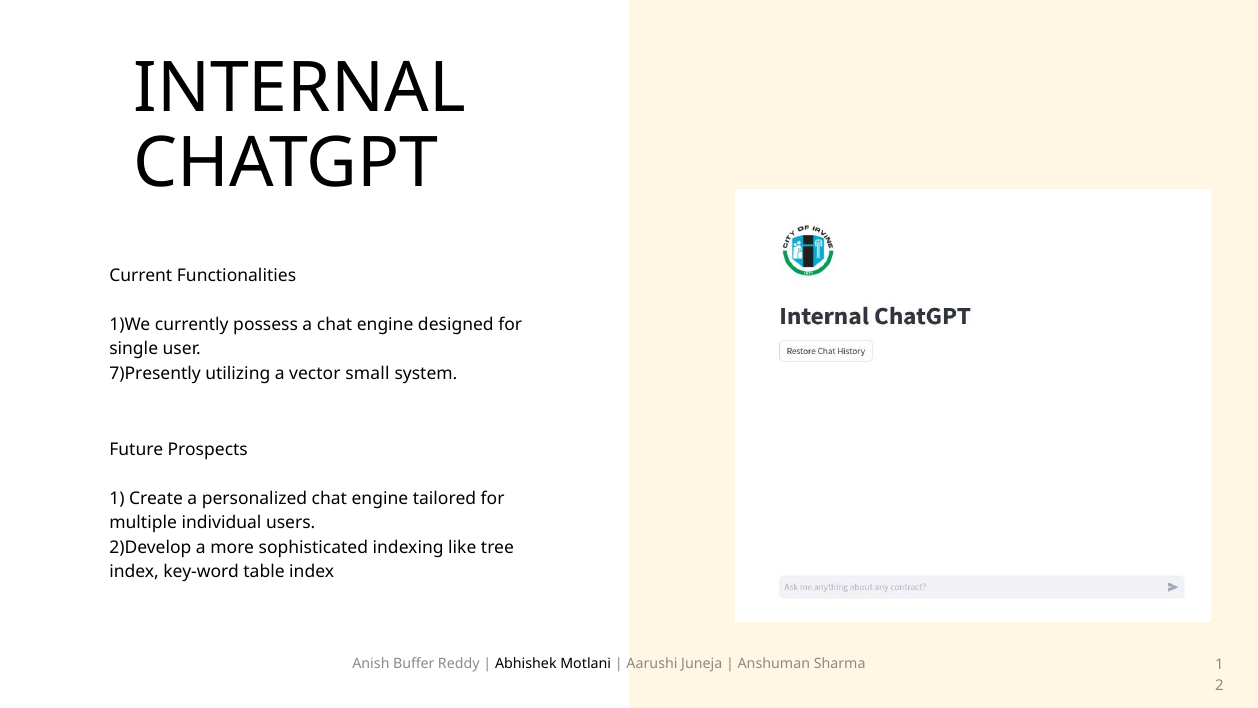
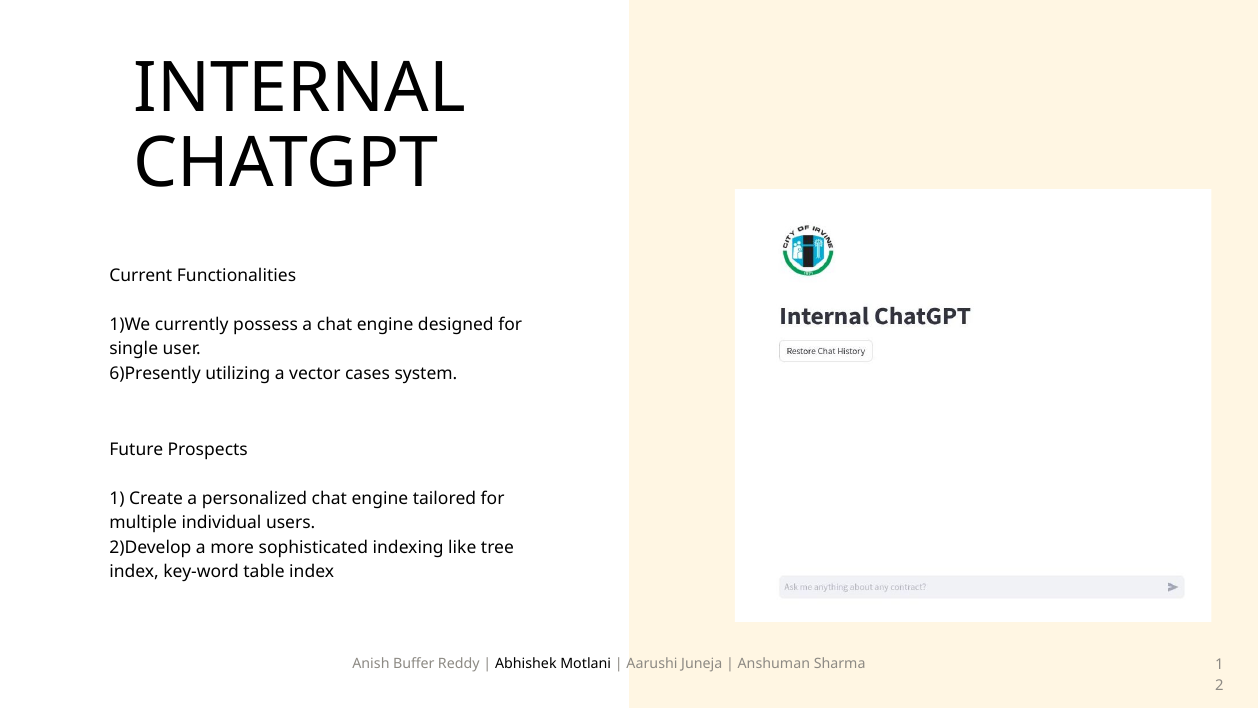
7)Presently: 7)Presently -> 6)Presently
small: small -> cases
